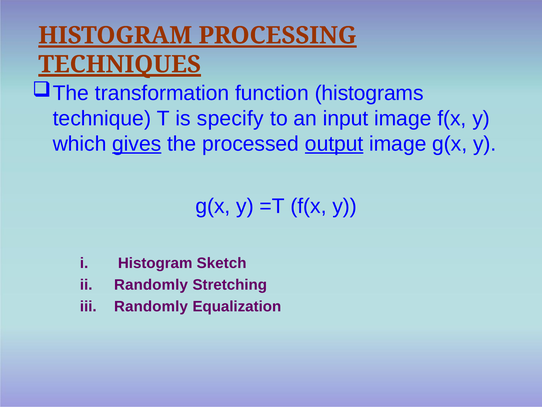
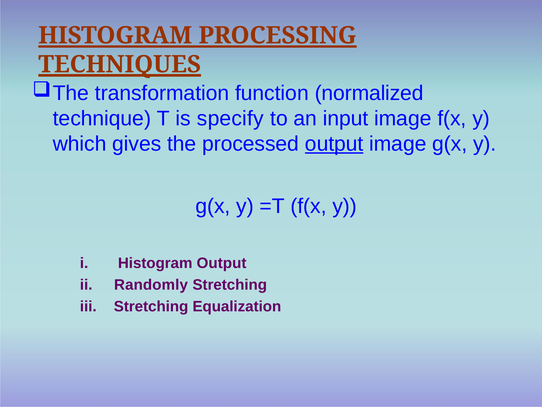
histograms: histograms -> normalized
gives underline: present -> none
Histogram Sketch: Sketch -> Output
Randomly at (151, 306): Randomly -> Stretching
